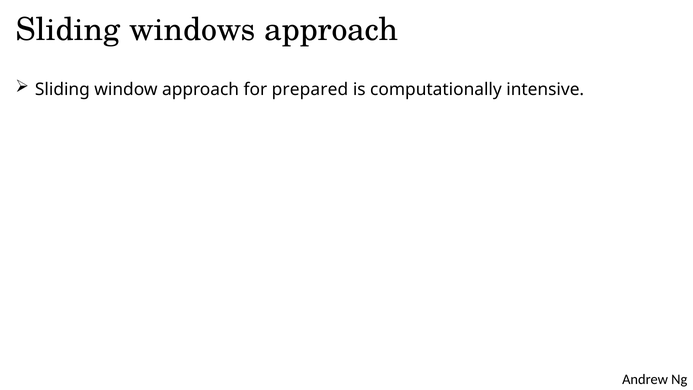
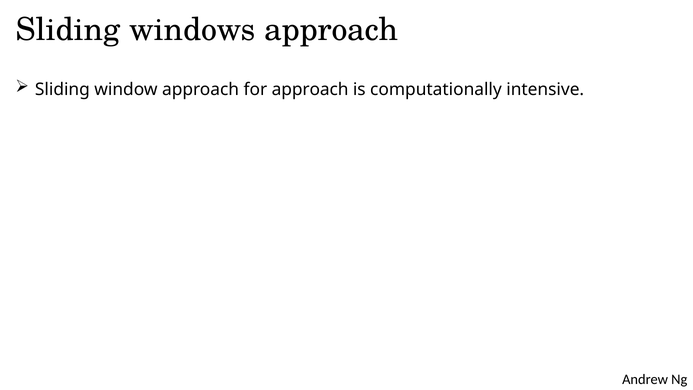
for prepared: prepared -> approach
